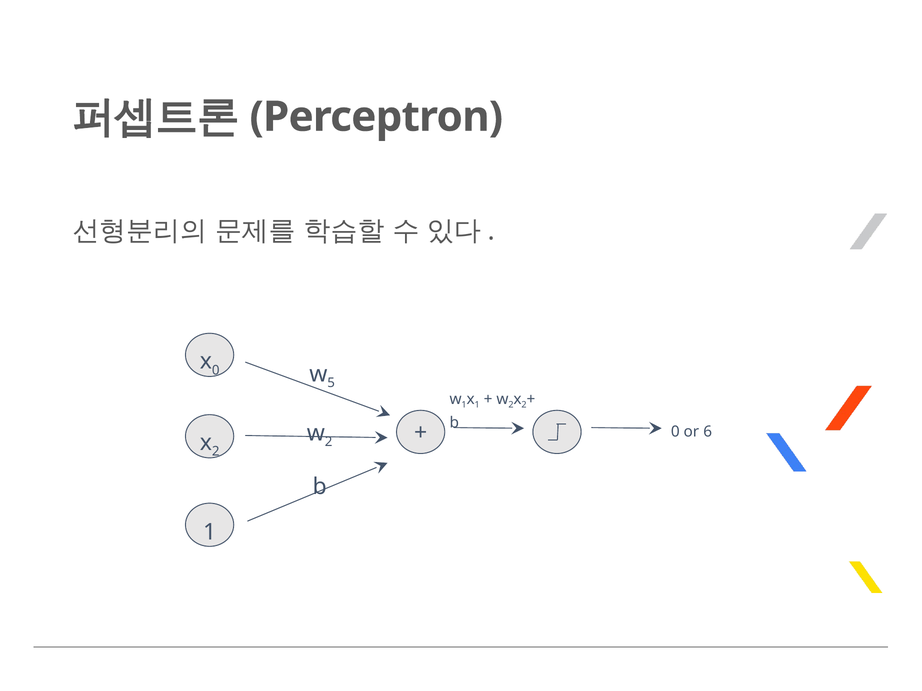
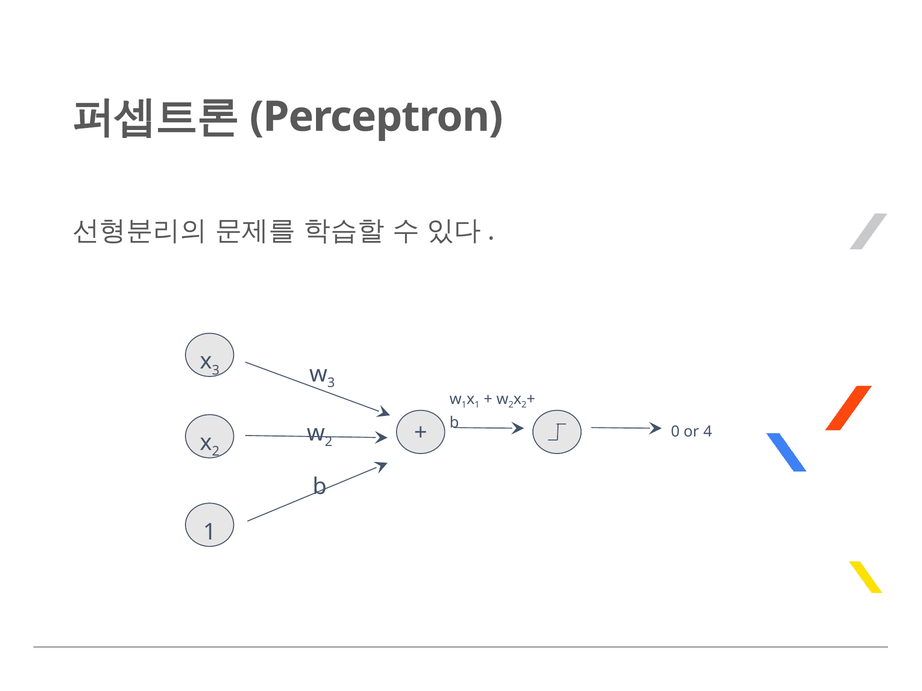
0 at (216, 370): 0 -> 3
5 at (331, 383): 5 -> 3
6: 6 -> 4
